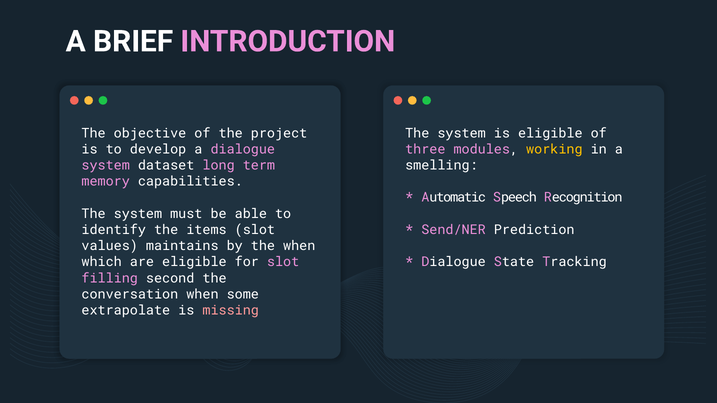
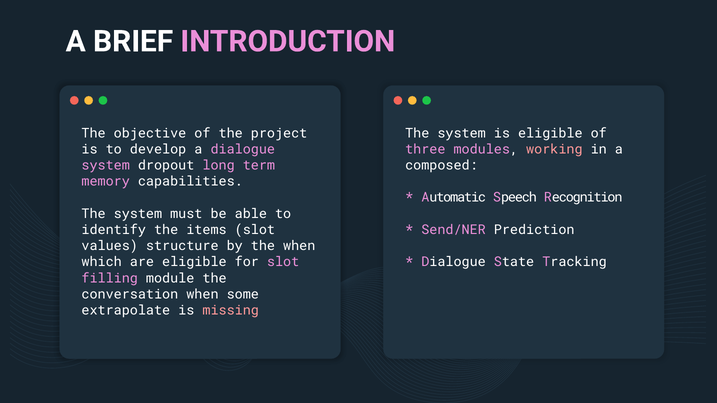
working colour: yellow -> pink
dataset: dataset -> dropout
smelling at (441, 165): smelling -> composed
maintains: maintains -> structure
second: second -> module
